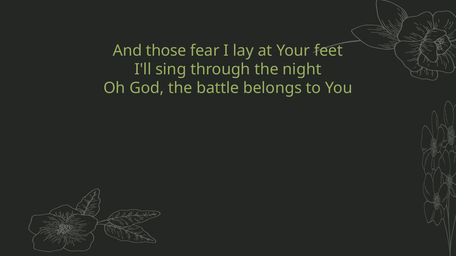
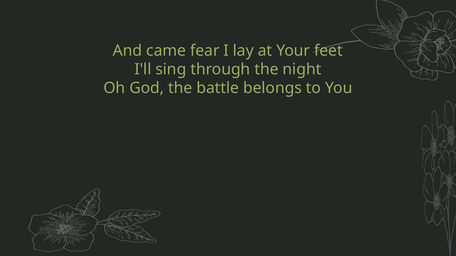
those: those -> came
